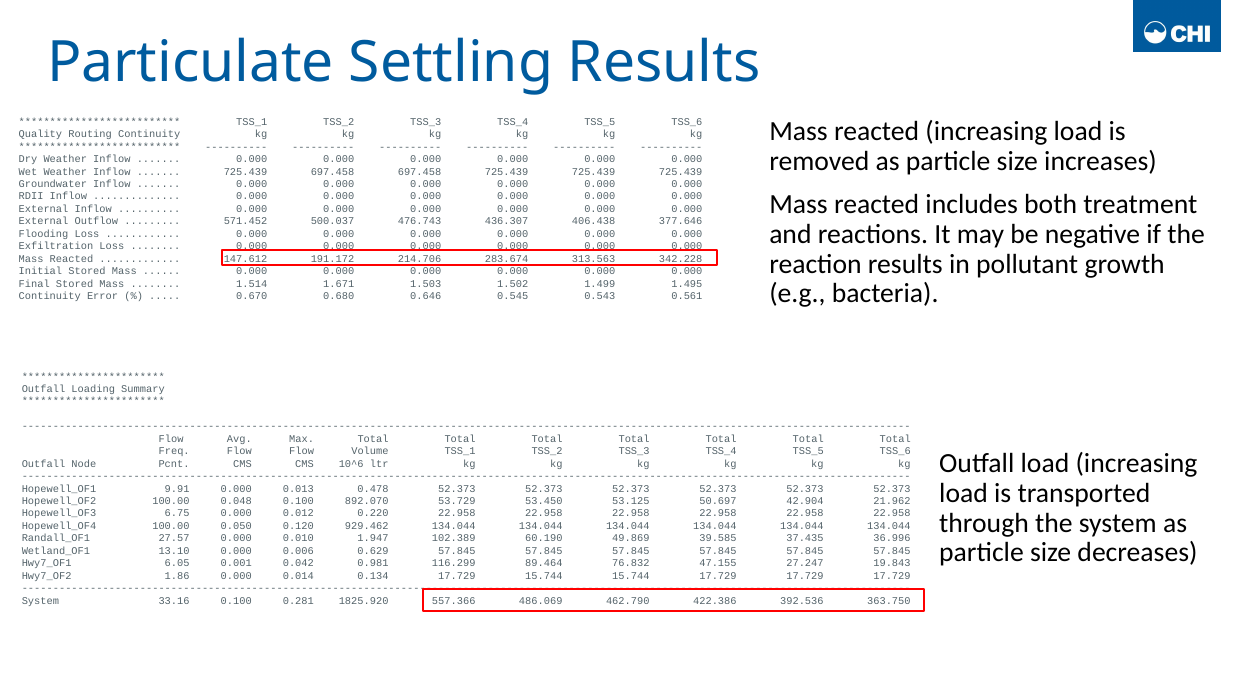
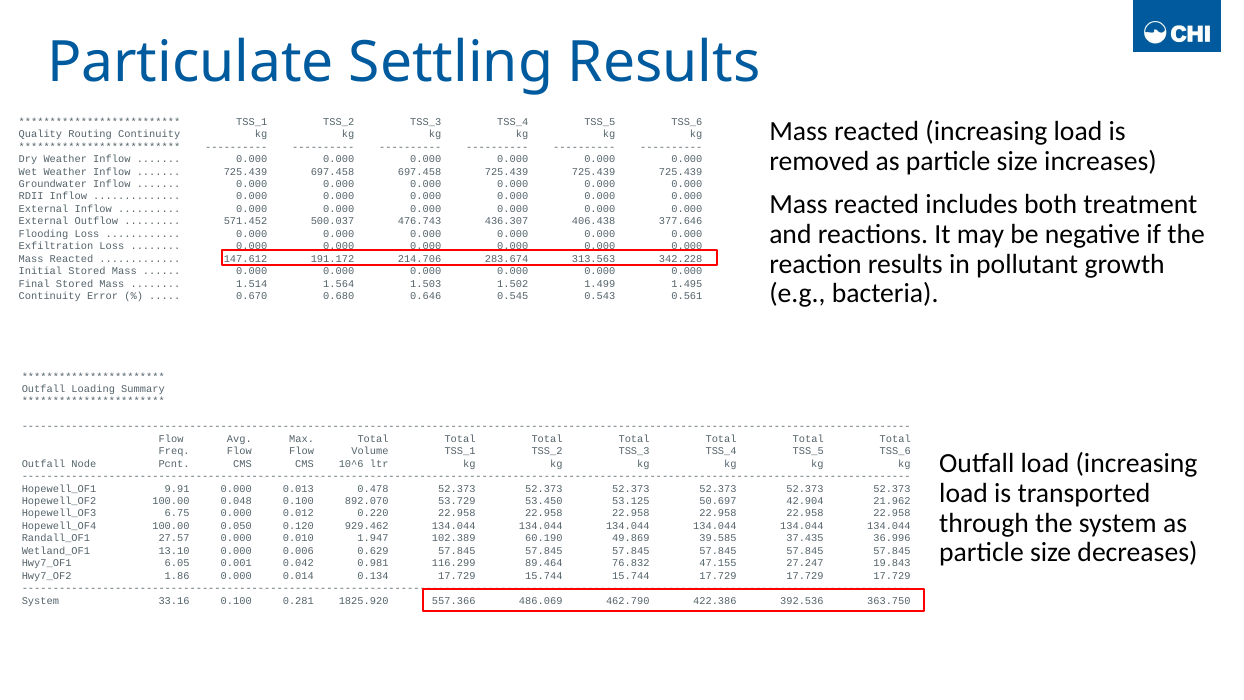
1.671: 1.671 -> 1.564
